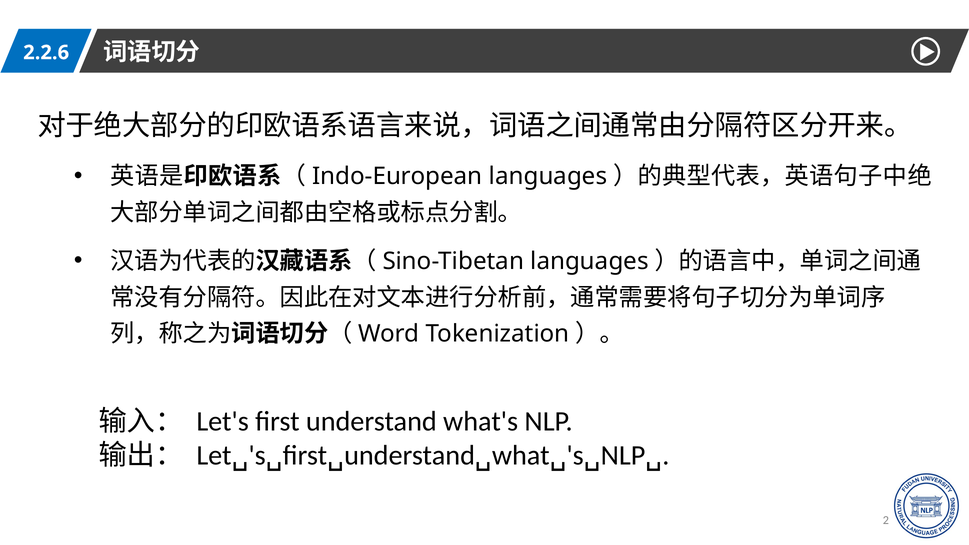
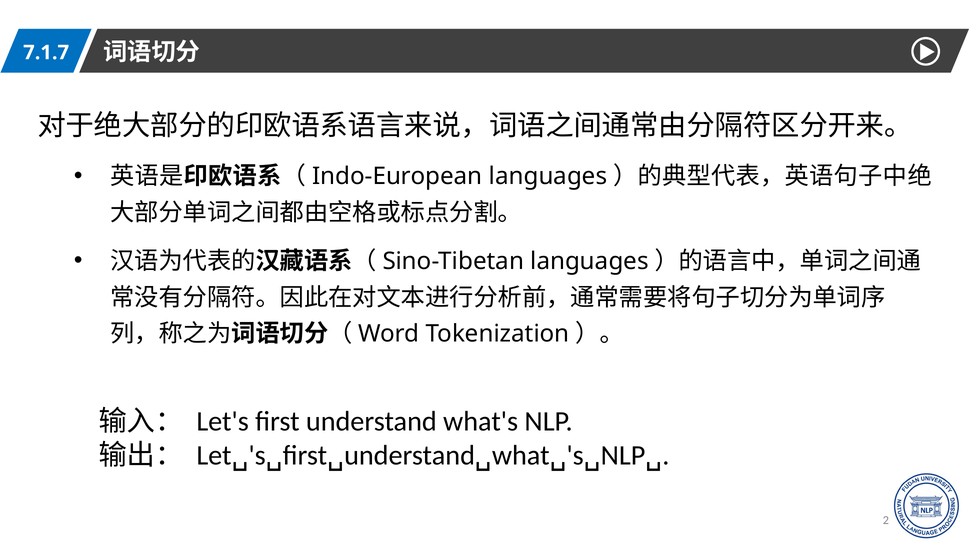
2.2.6: 2.2.6 -> 7.1.7
